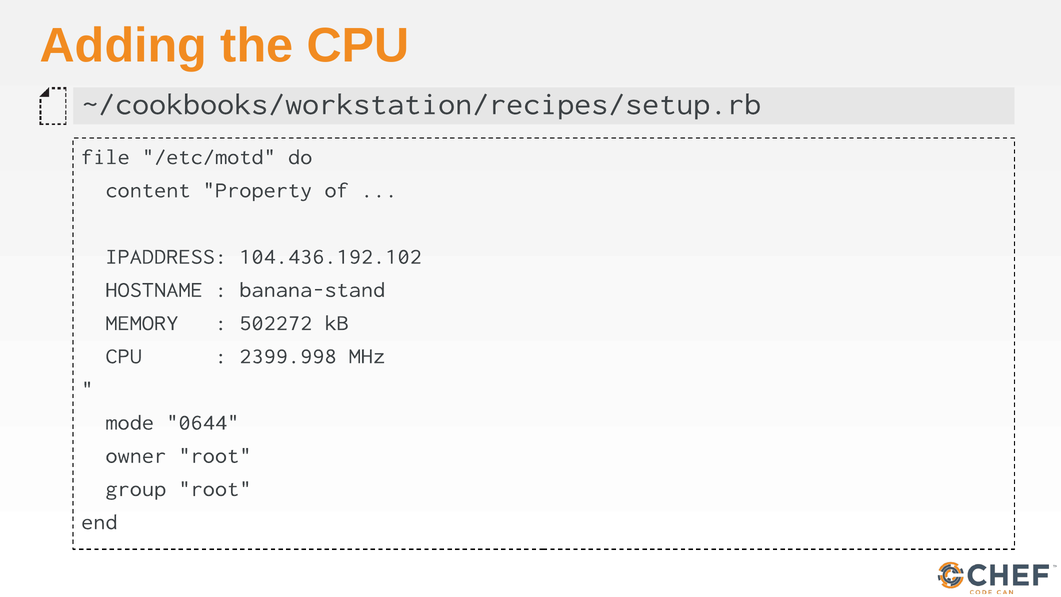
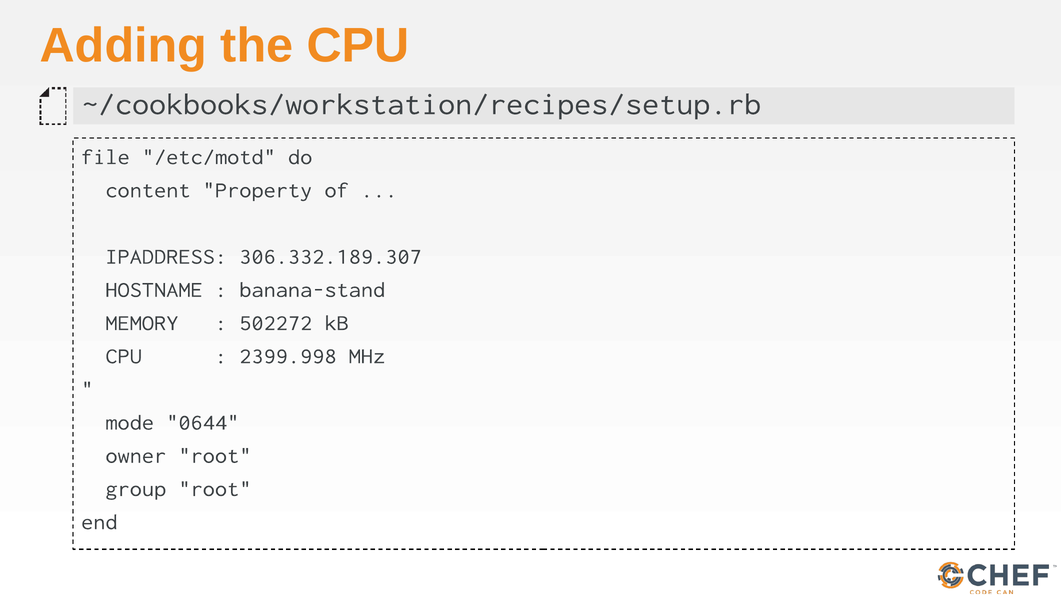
104.436.192.102: 104.436.192.102 -> 306.332.189.307
